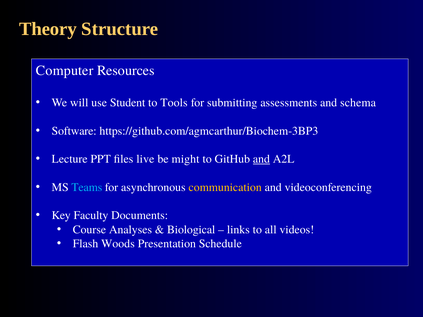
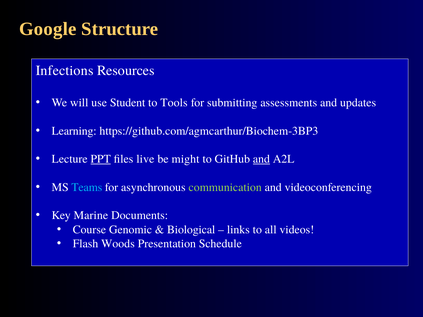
Theory: Theory -> Google
Computer: Computer -> Infections
schema: schema -> updates
Software: Software -> Learning
PPT underline: none -> present
communication colour: yellow -> light green
Faculty: Faculty -> Marine
Analyses: Analyses -> Genomic
